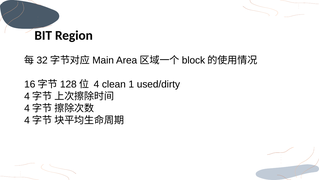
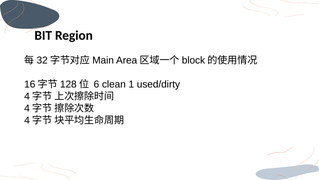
4 at (96, 84): 4 -> 6
